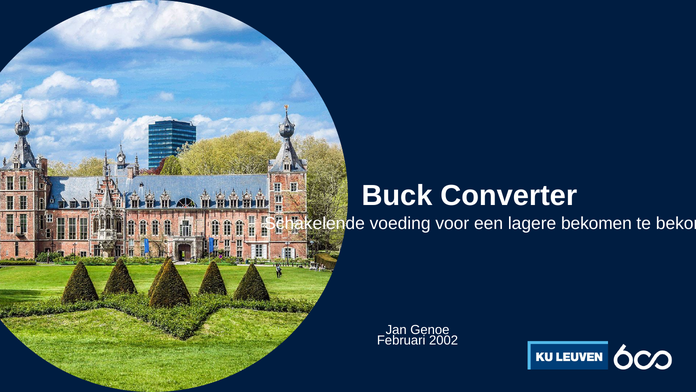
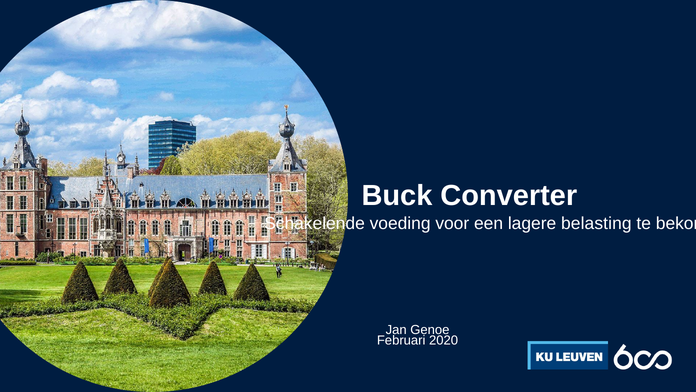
lagere bekomen: bekomen -> belasting
2002: 2002 -> 2020
